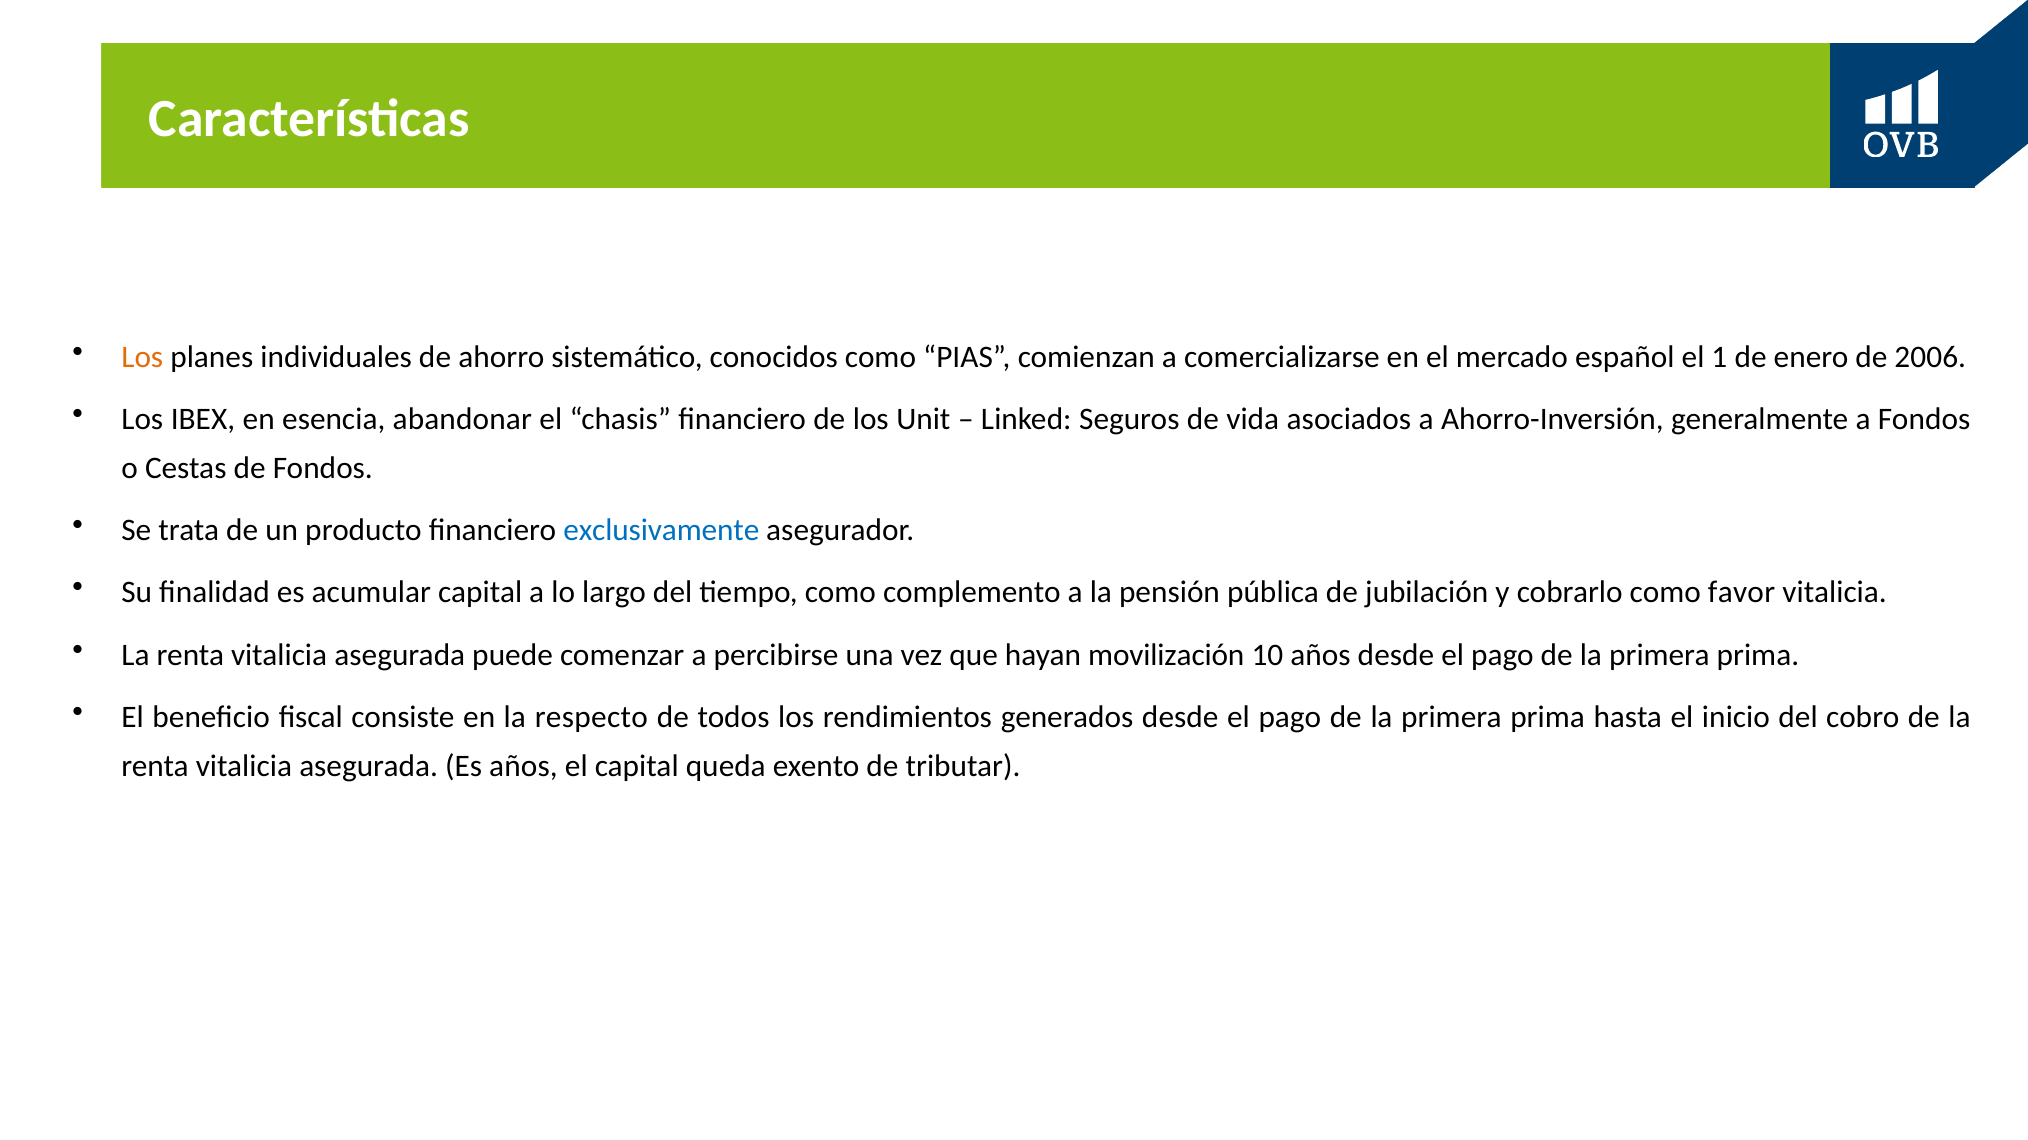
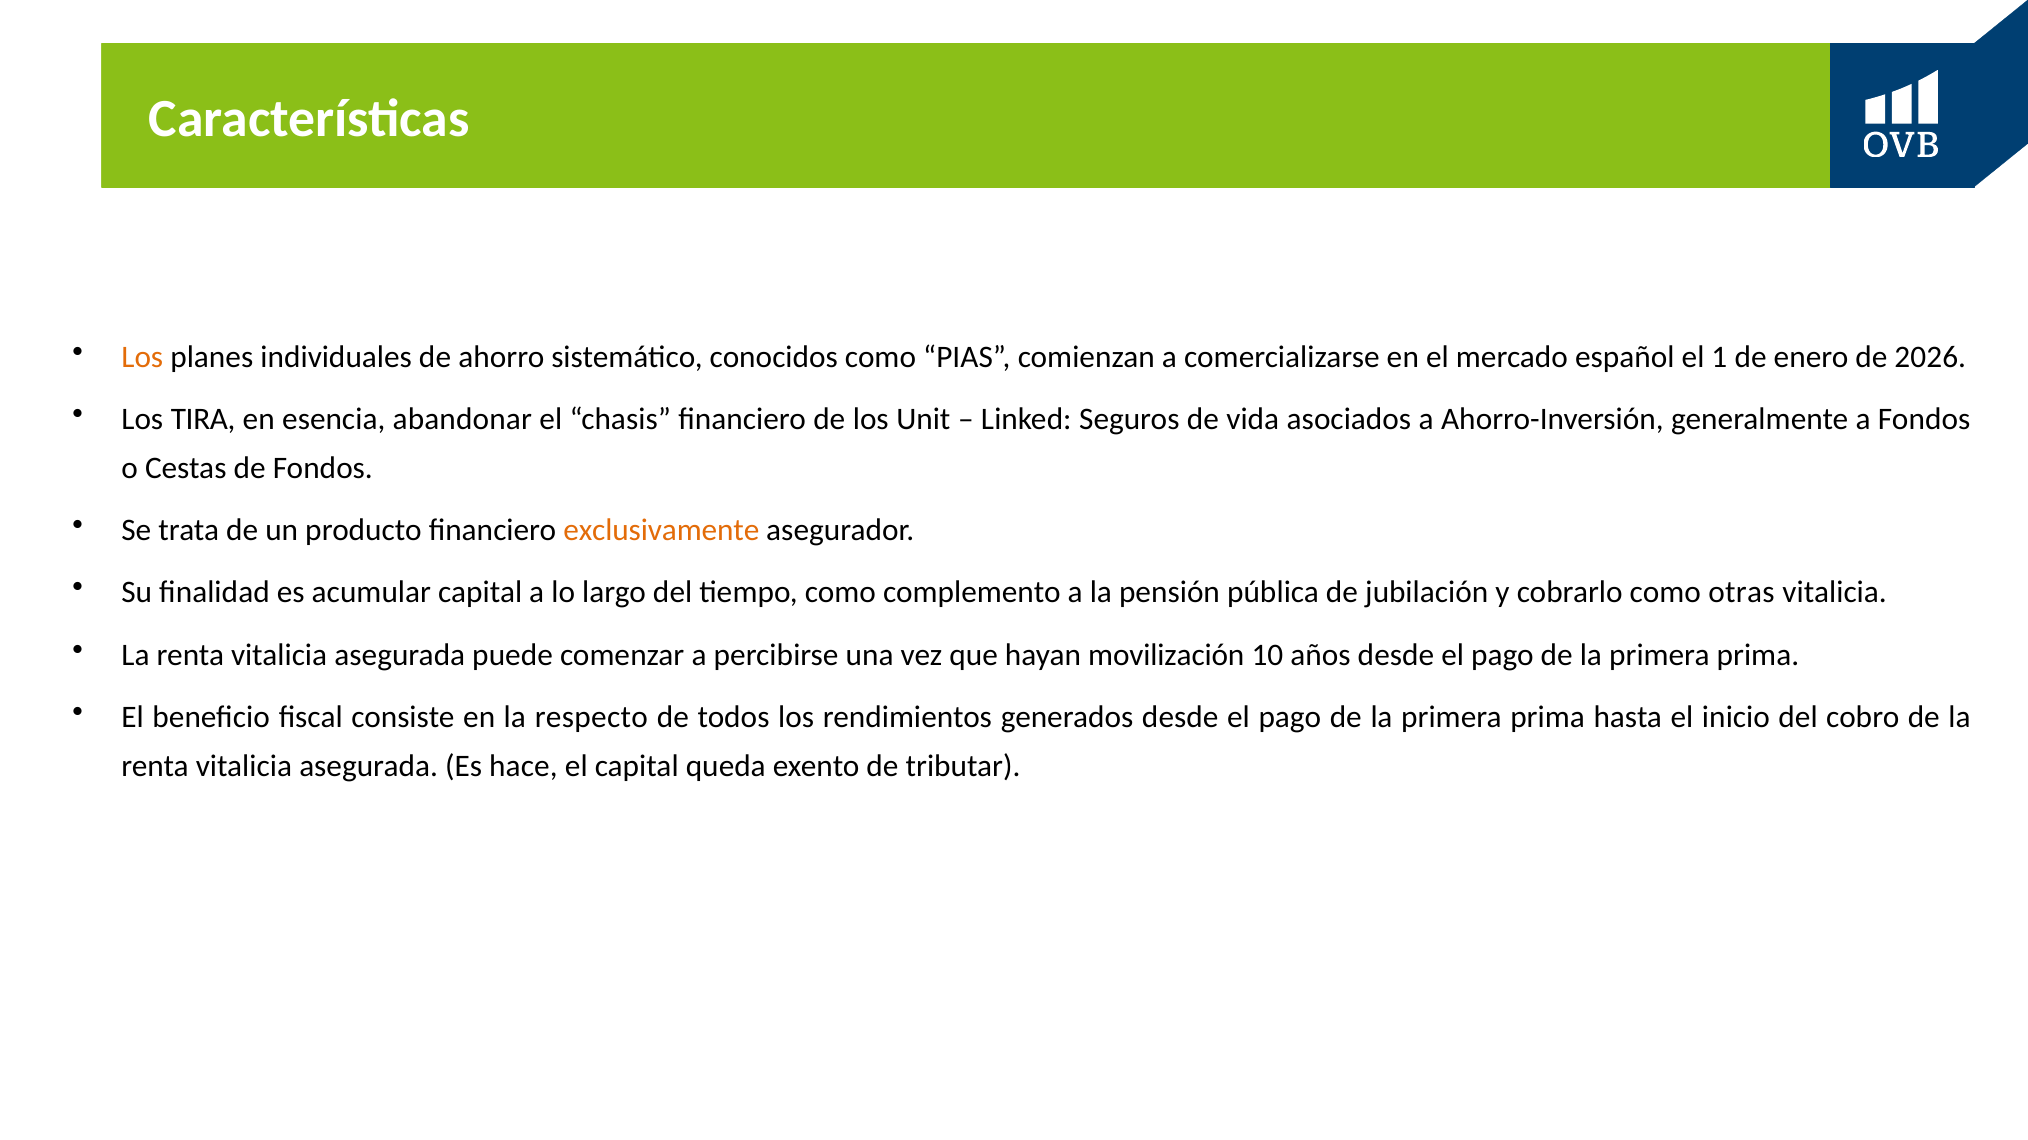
2006: 2006 -> 2026
IBEX: IBEX -> TIRA
exclusivamente colour: blue -> orange
favor: favor -> otras
Es años: años -> hace
